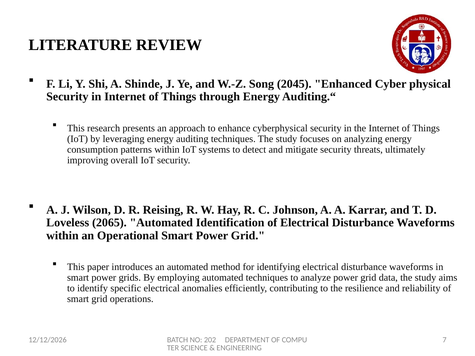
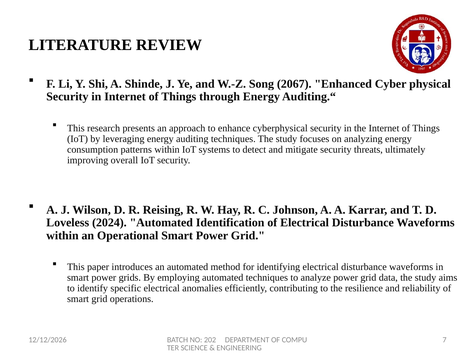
2045: 2045 -> 2067
2065: 2065 -> 2024
